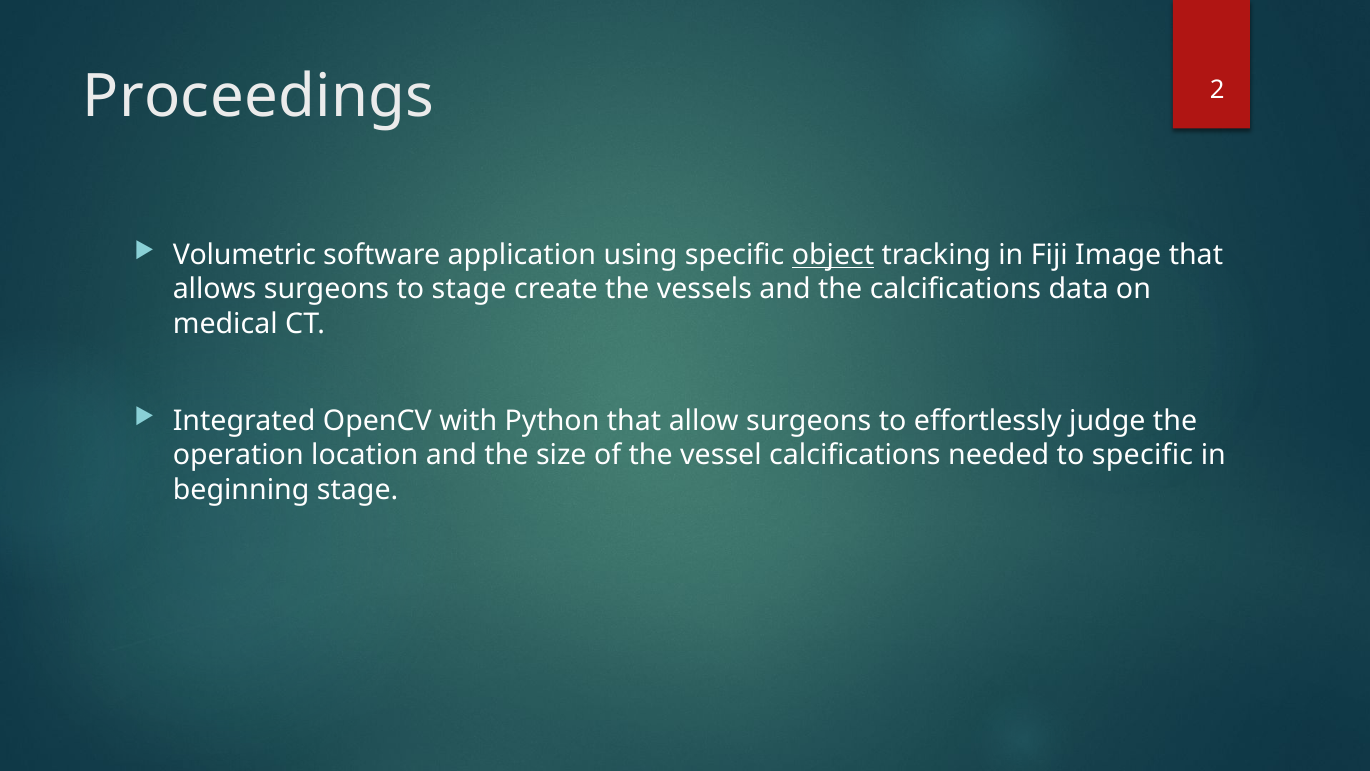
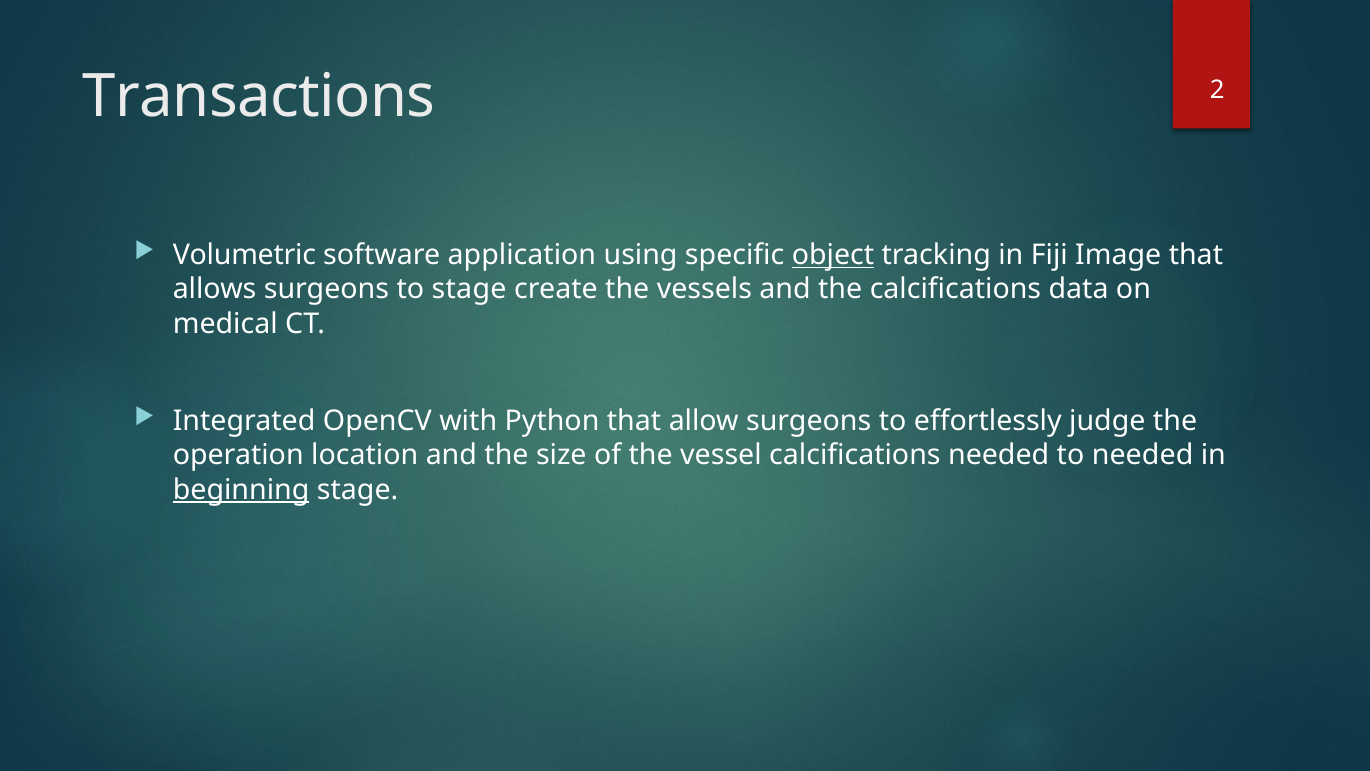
Proceedings: Proceedings -> Transactions
to specific: specific -> needed
beginning underline: none -> present
